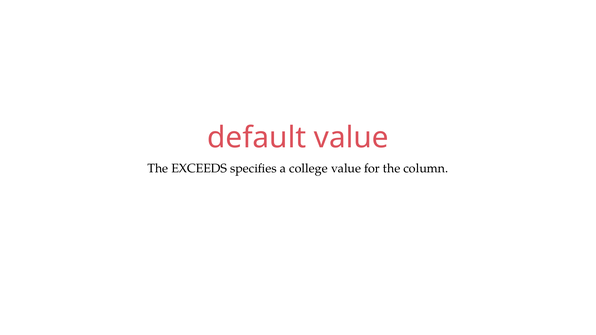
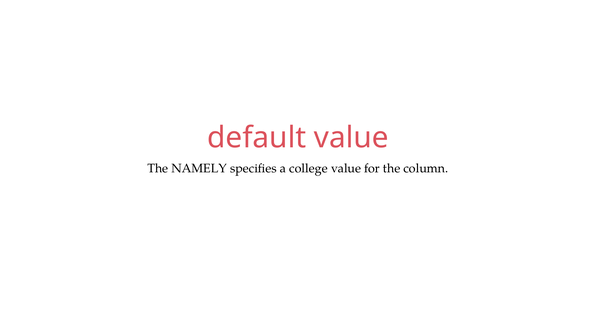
EXCEEDS: EXCEEDS -> NAMELY
